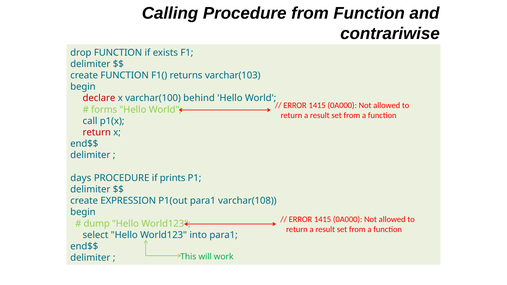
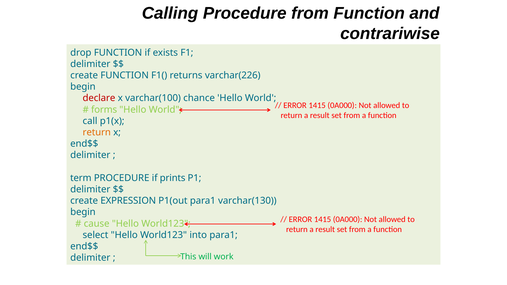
varchar(103: varchar(103 -> varchar(226
behind: behind -> chance
return at (97, 132) colour: red -> orange
days: days -> term
varchar(108: varchar(108 -> varchar(130
dump: dump -> cause
